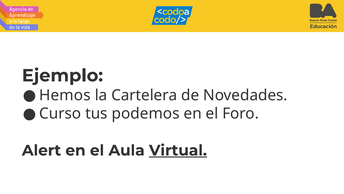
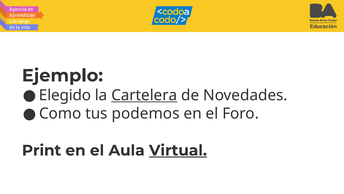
Hemos: Hemos -> Elegido
Cartelera underline: none -> present
Curso: Curso -> Como
Alert: Alert -> Print
